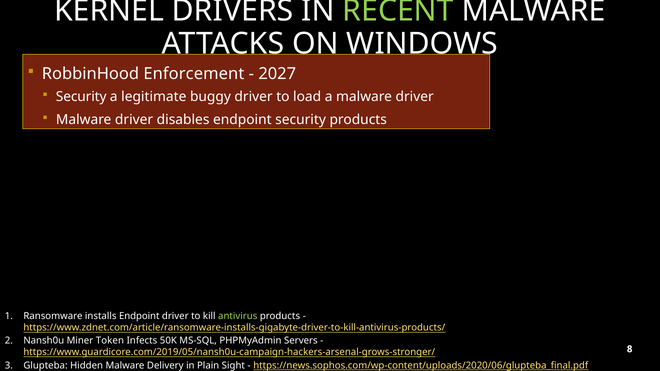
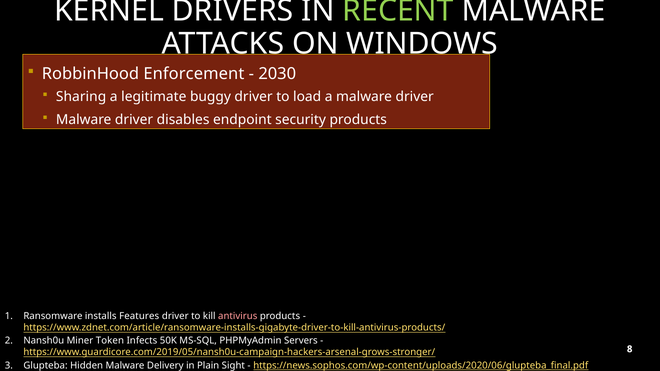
2027: 2027 -> 2030
Security at (81, 97): Security -> Sharing
installs Endpoint: Endpoint -> Features
antivirus colour: light green -> pink
